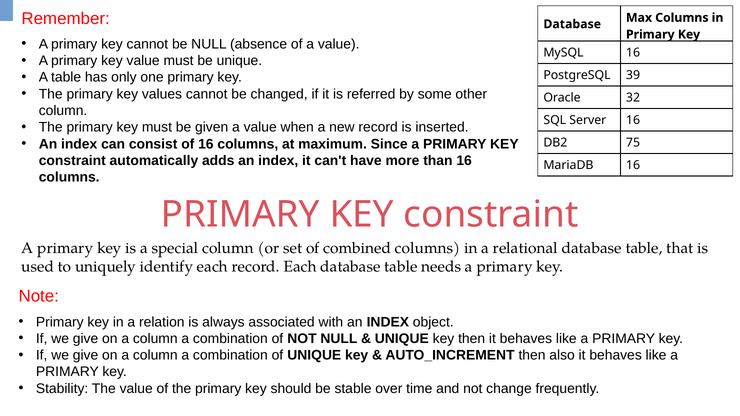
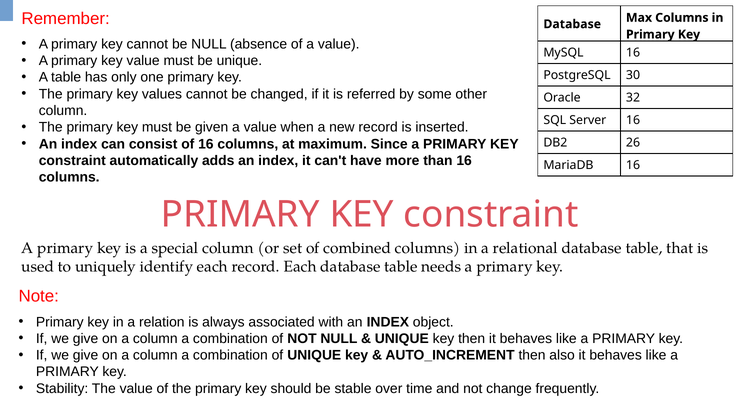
39: 39 -> 30
75: 75 -> 26
